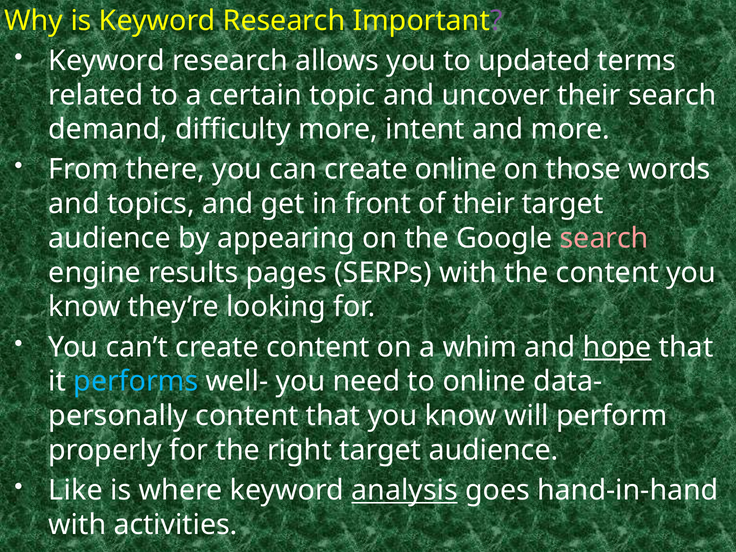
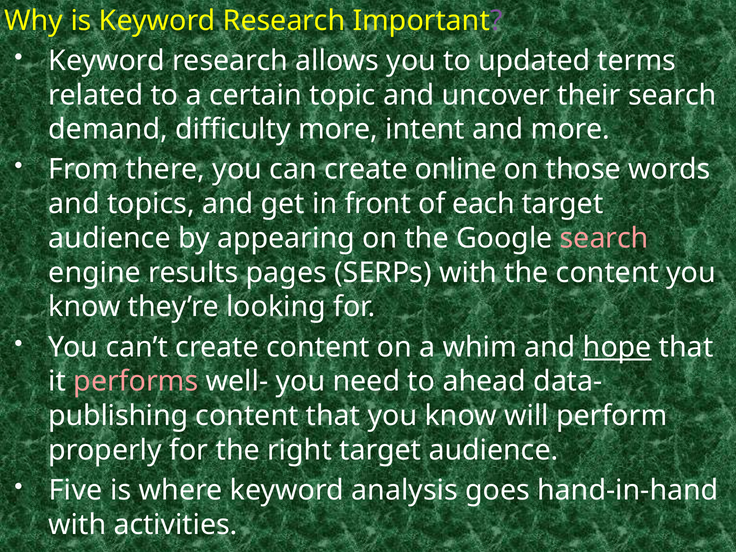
of their: their -> each
performs colour: light blue -> pink
to online: online -> ahead
personally: personally -> publishing
Like: Like -> Five
analysis underline: present -> none
